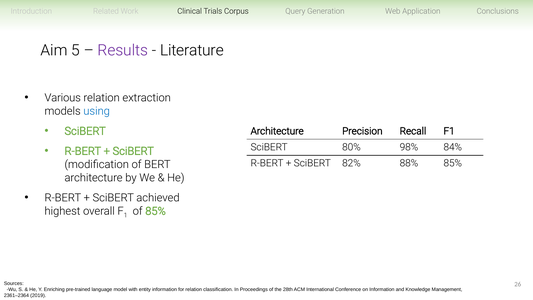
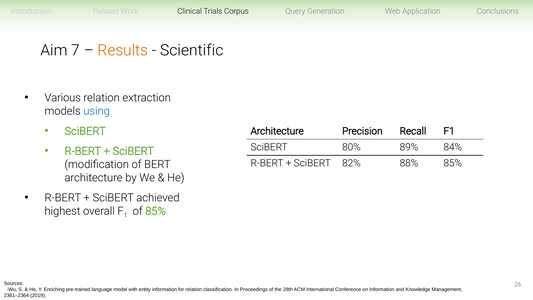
5: 5 -> 7
Results colour: purple -> orange
Literature: Literature -> Scientific
98%: 98% -> 89%
